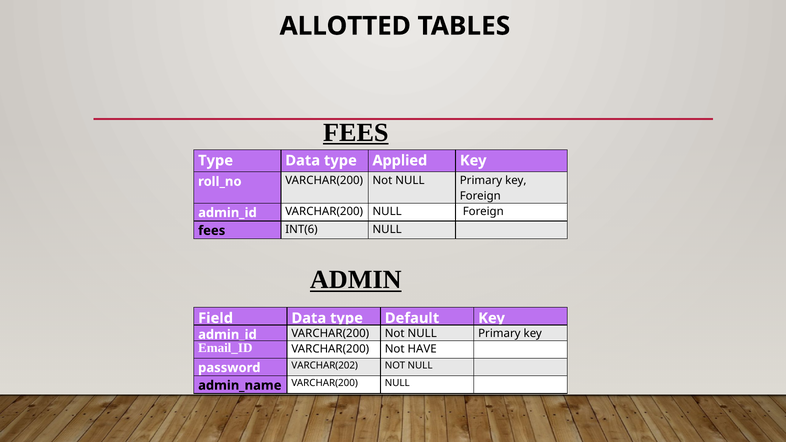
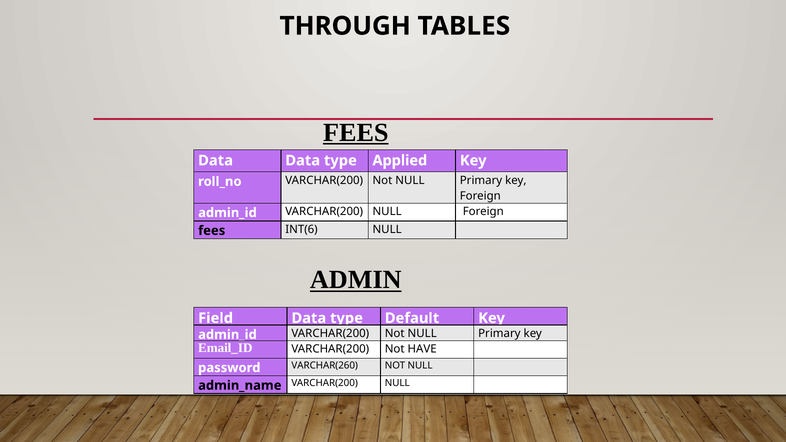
ALLOTTED: ALLOTTED -> THROUGH
Type at (216, 161): Type -> Data
VARCHAR(202: VARCHAR(202 -> VARCHAR(260
